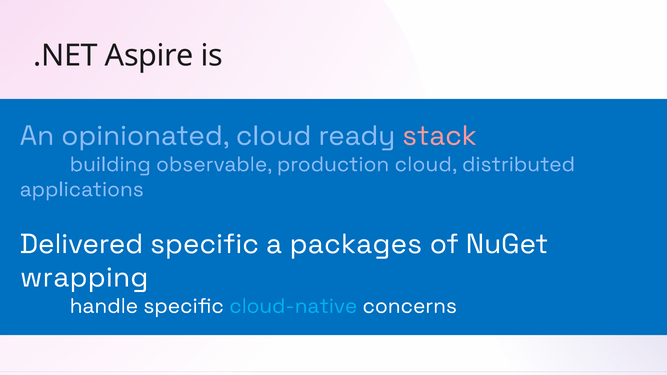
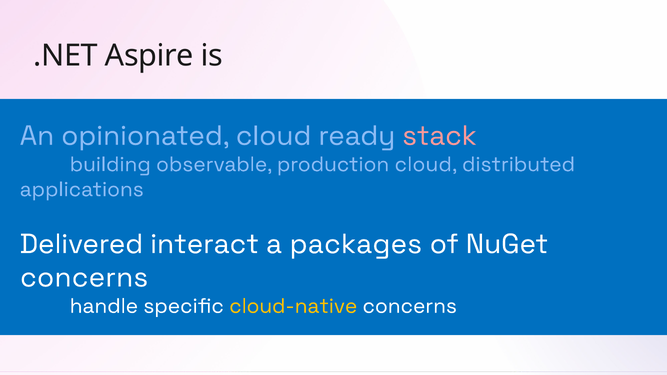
Delivered specific: specific -> interact
wrapping at (84, 277): wrapping -> concerns
cloud-native colour: light blue -> yellow
